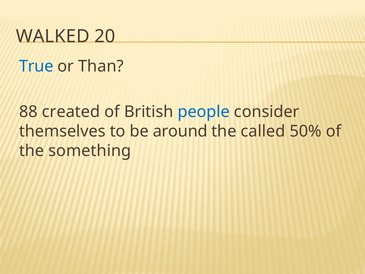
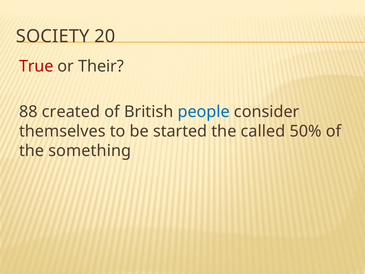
WALKED: WALKED -> SOCIETY
True colour: blue -> red
Than: Than -> Their
around: around -> started
